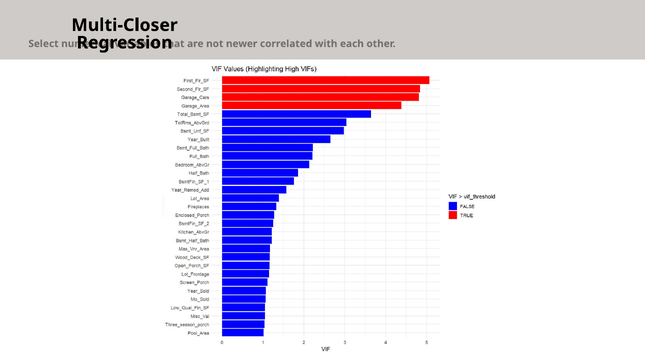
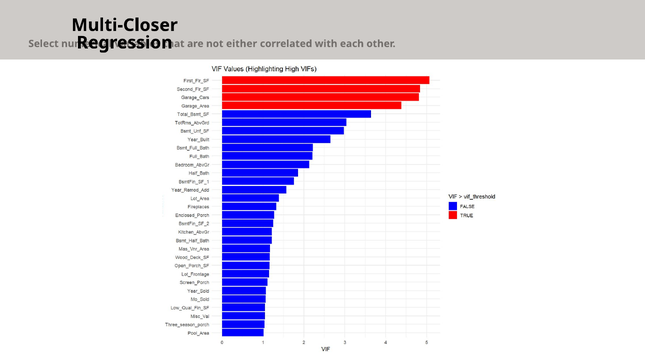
newer: newer -> either
